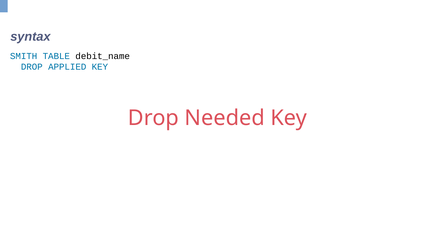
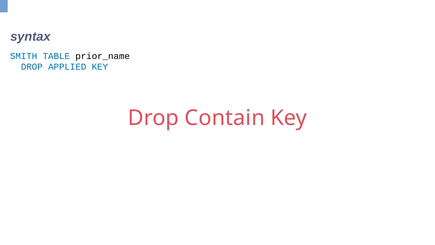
debit_name: debit_name -> prior_name
Needed: Needed -> Contain
